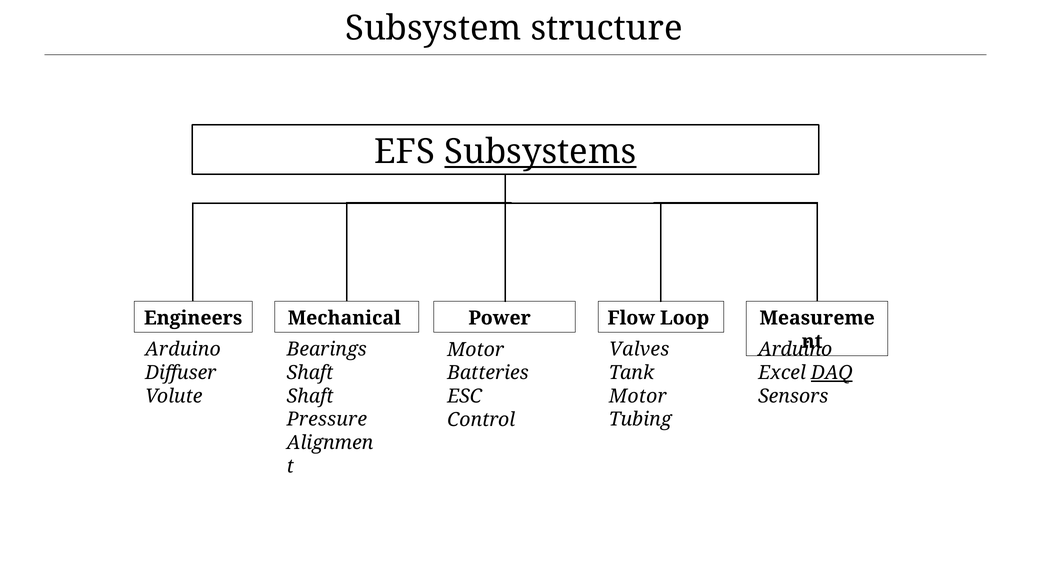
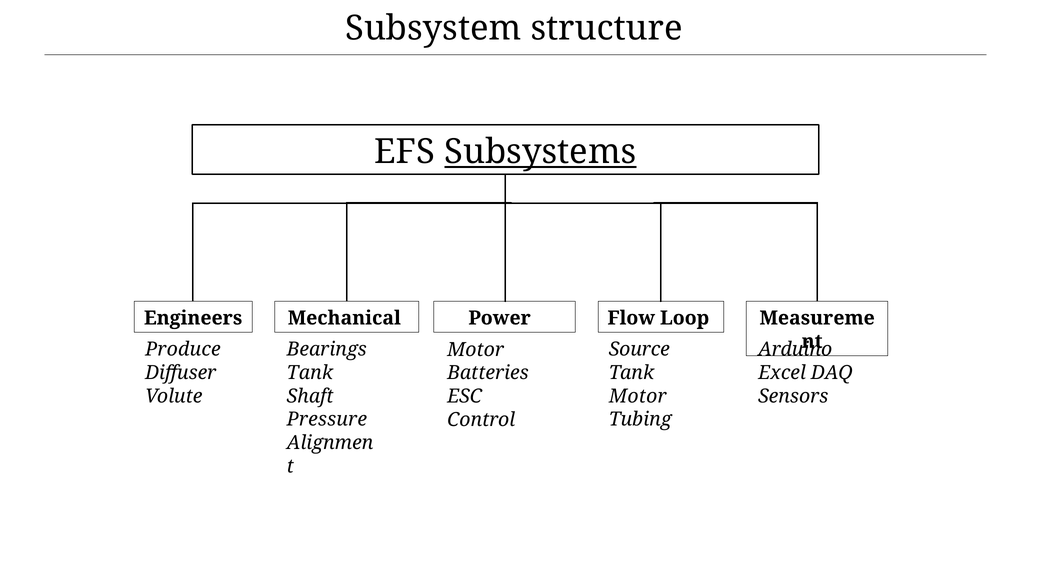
Arduino at (183, 350): Arduino -> Produce
Valves: Valves -> Source
Shaft at (310, 373): Shaft -> Tank
DAQ underline: present -> none
